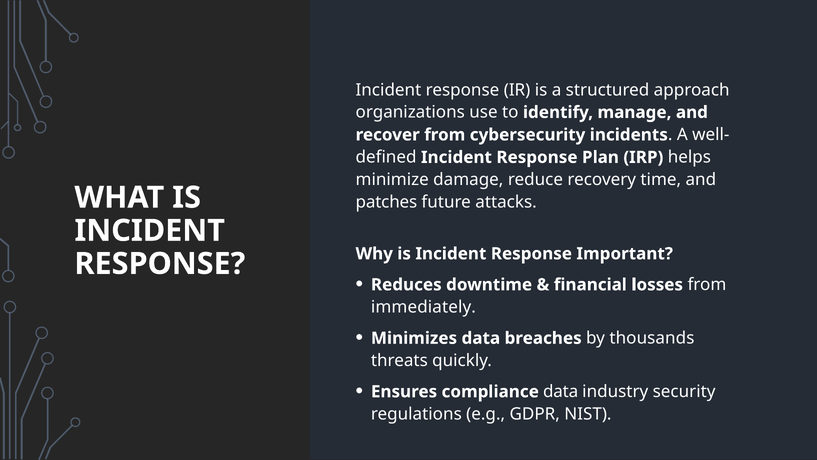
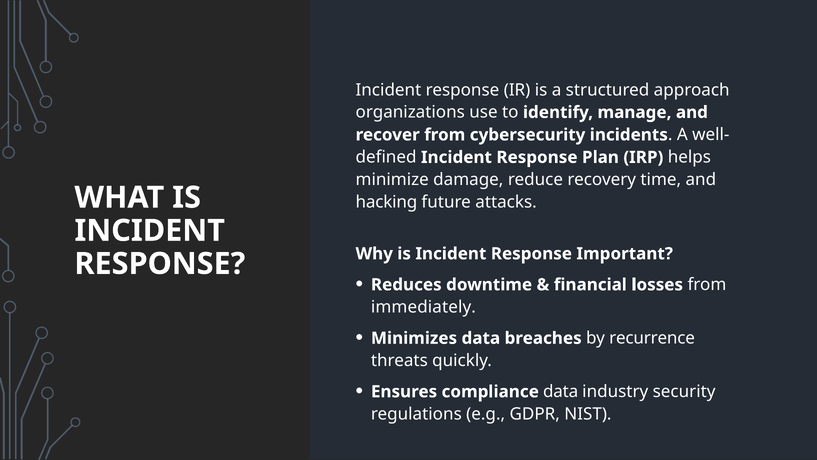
patches: patches -> hacking
thousands: thousands -> recurrence
